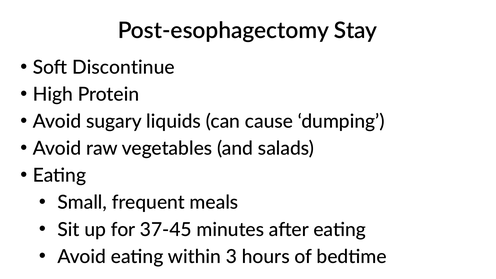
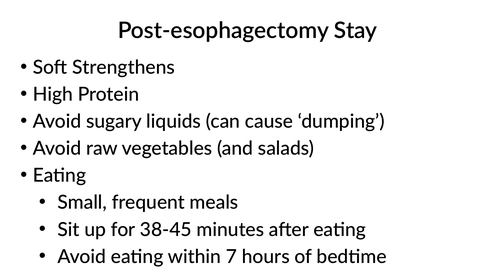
Discontinue: Discontinue -> Strengthens
37-45: 37-45 -> 38-45
3: 3 -> 7
